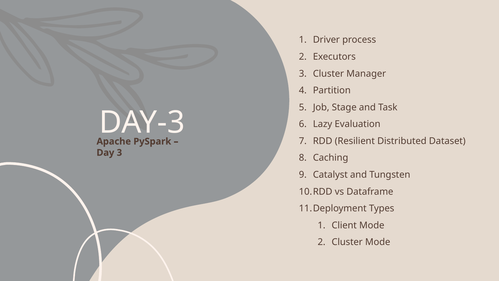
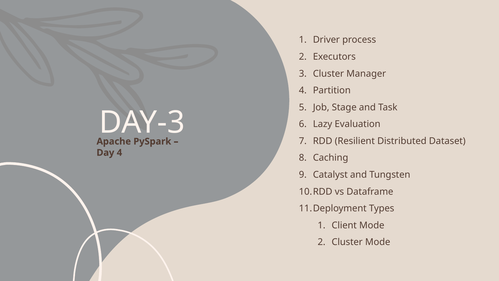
Day 3: 3 -> 4
